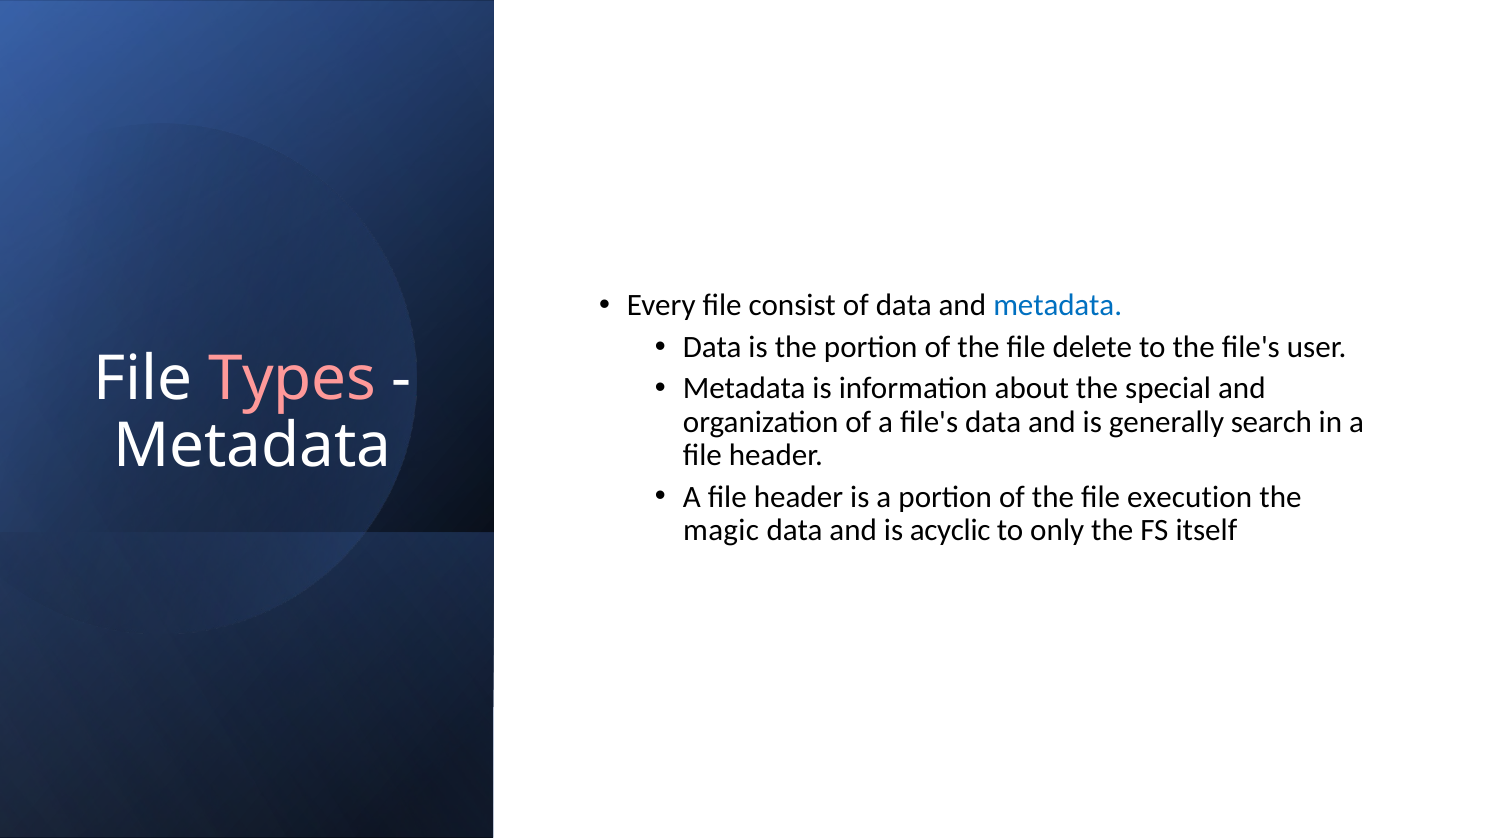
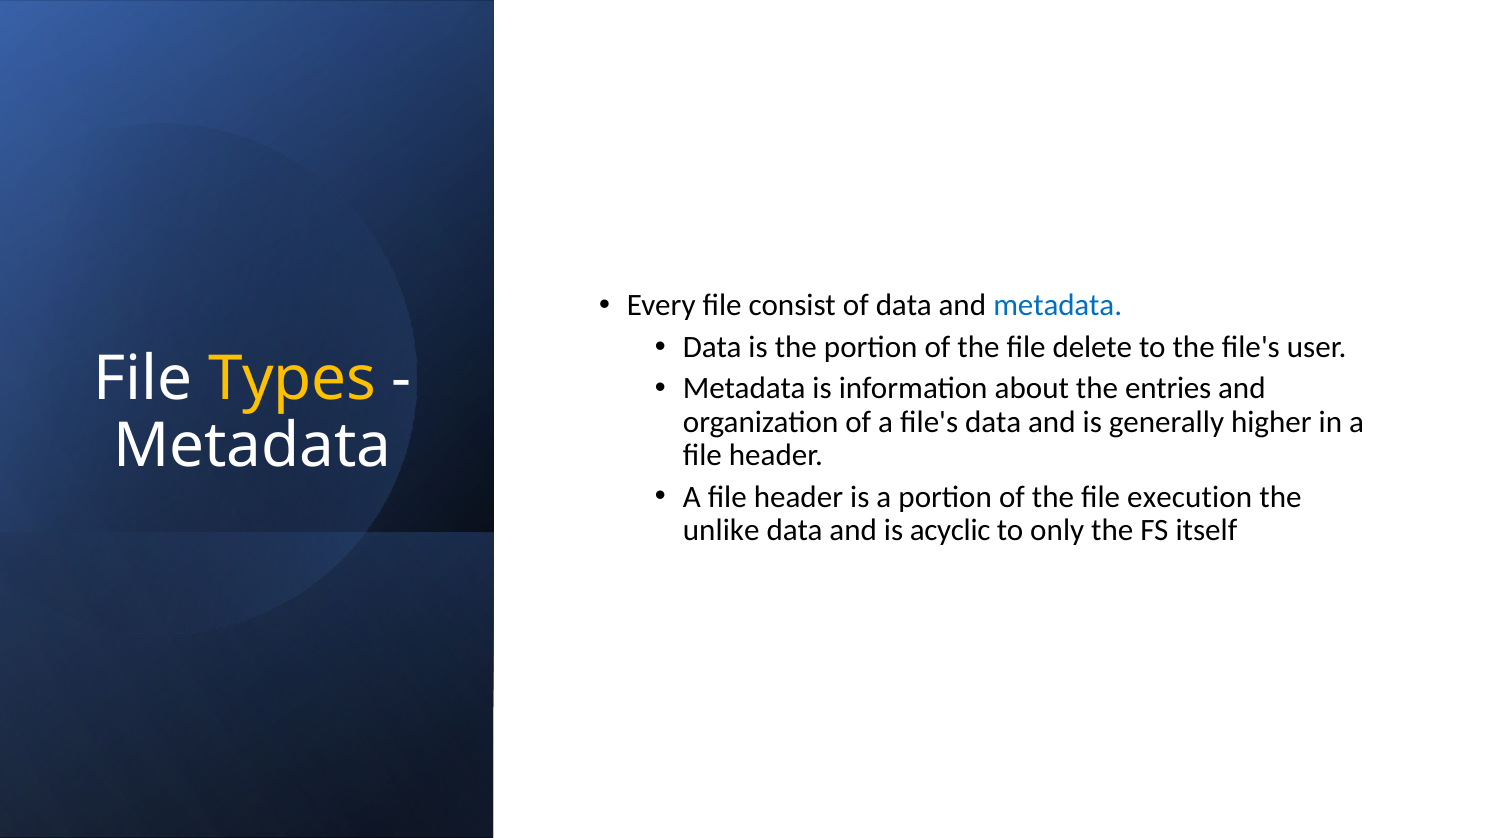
Types colour: pink -> yellow
special: special -> entries
search: search -> higher
magic: magic -> unlike
